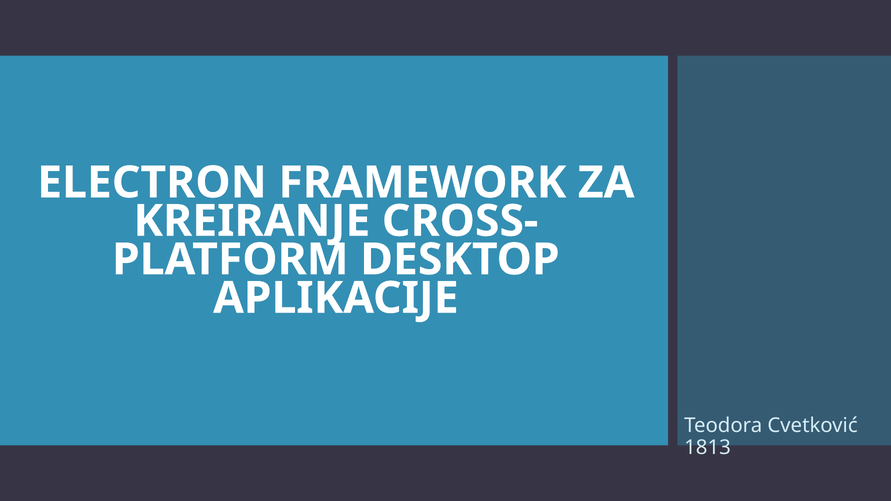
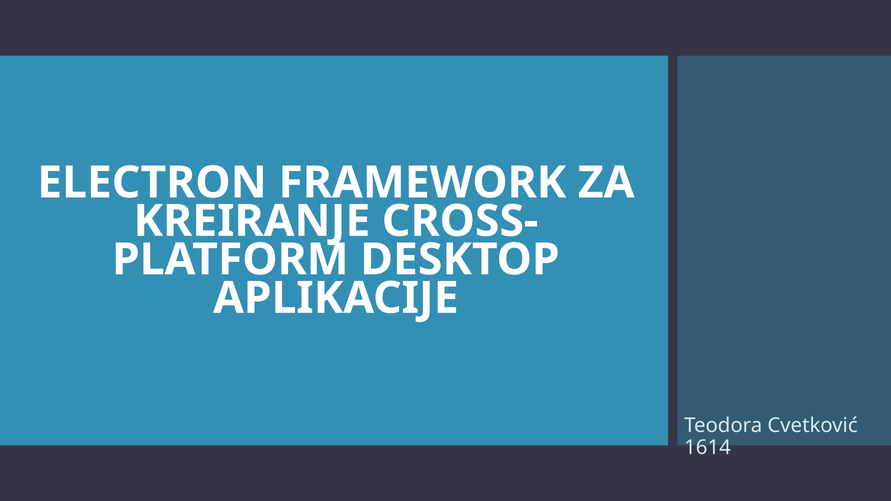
1813: 1813 -> 1614
